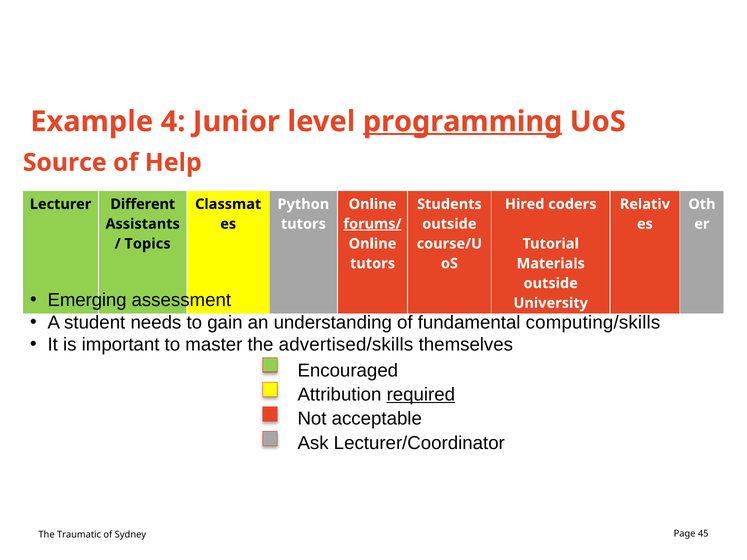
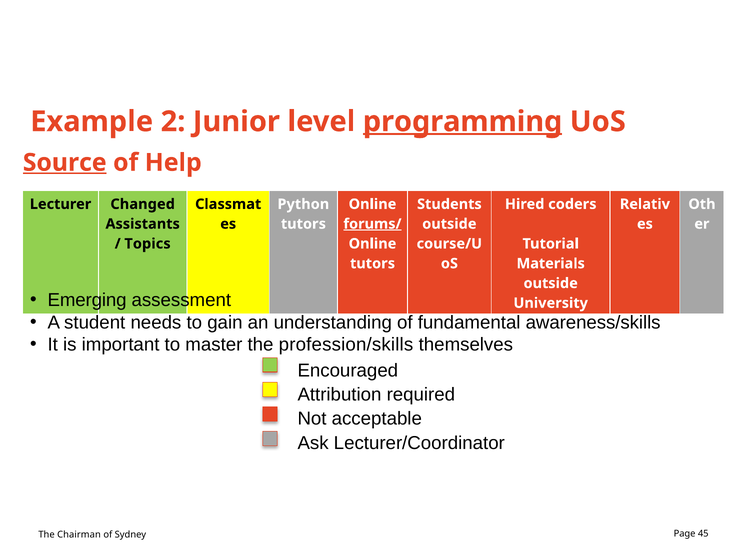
4: 4 -> 2
Source underline: none -> present
Different: Different -> Changed
computing/skills: computing/skills -> awareness/skills
advertised/skills: advertised/skills -> profession/skills
required underline: present -> none
Traumatic: Traumatic -> Chairman
